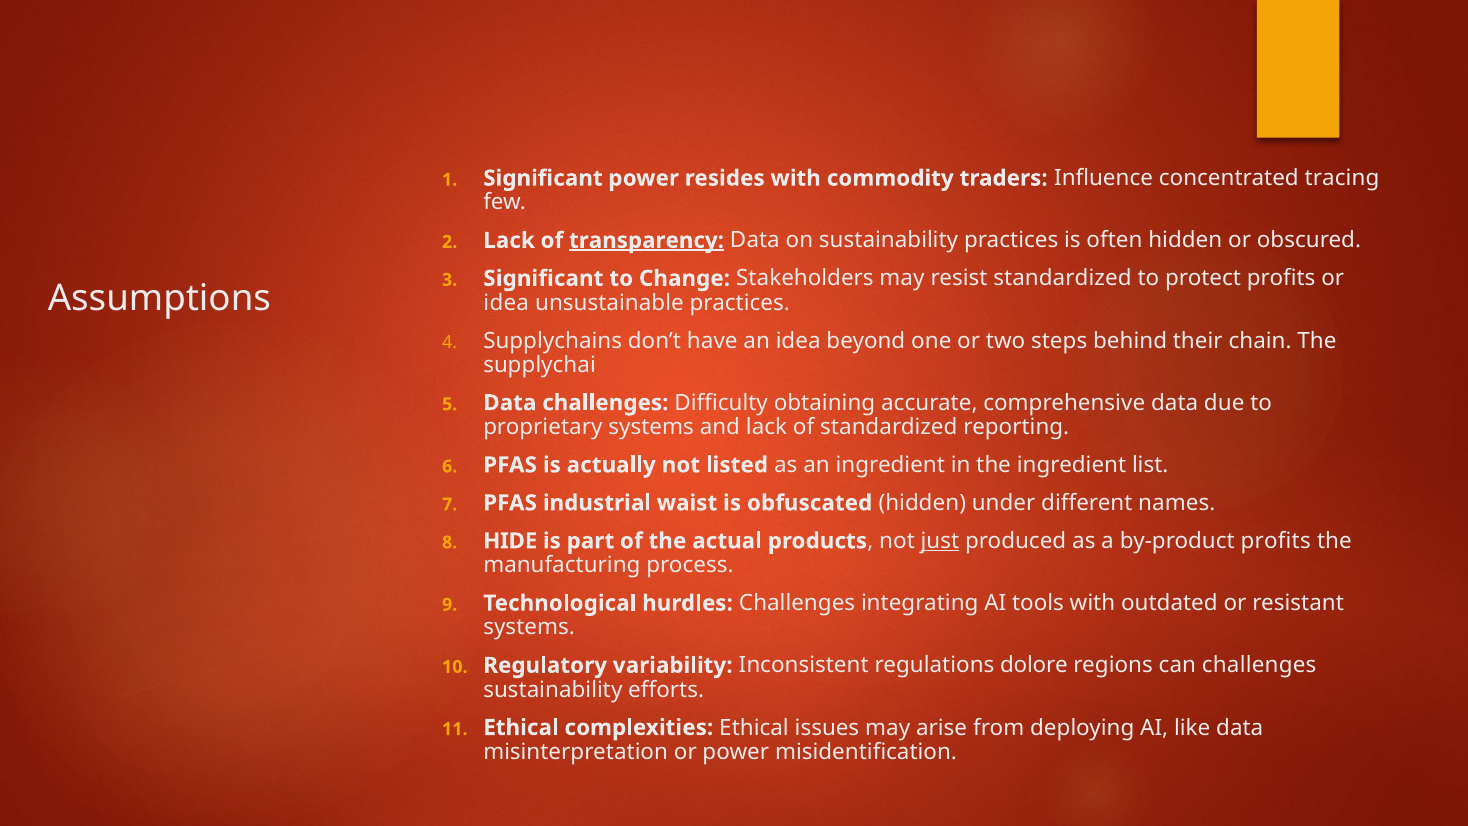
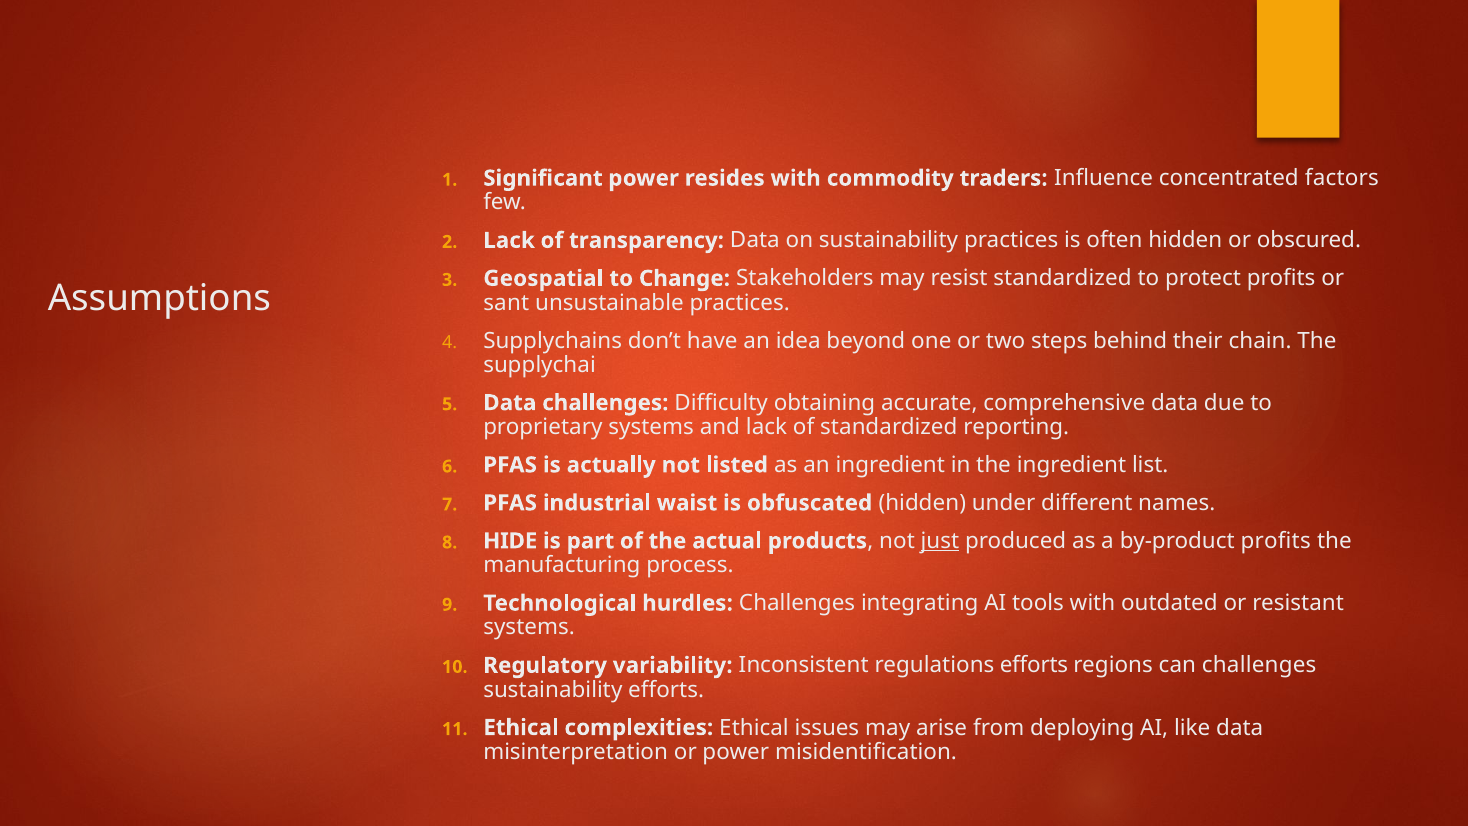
tracing: tracing -> factors
transparency underline: present -> none
Significant at (543, 278): Significant -> Geospatial
idea at (506, 303): idea -> sant
regulations dolore: dolore -> efforts
